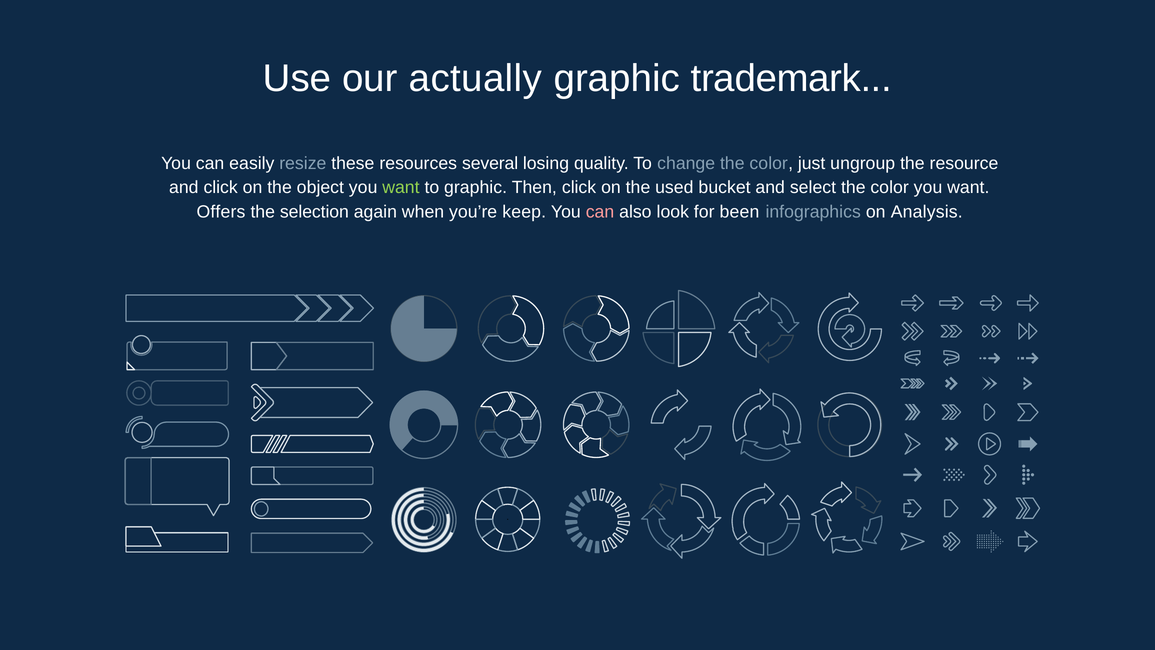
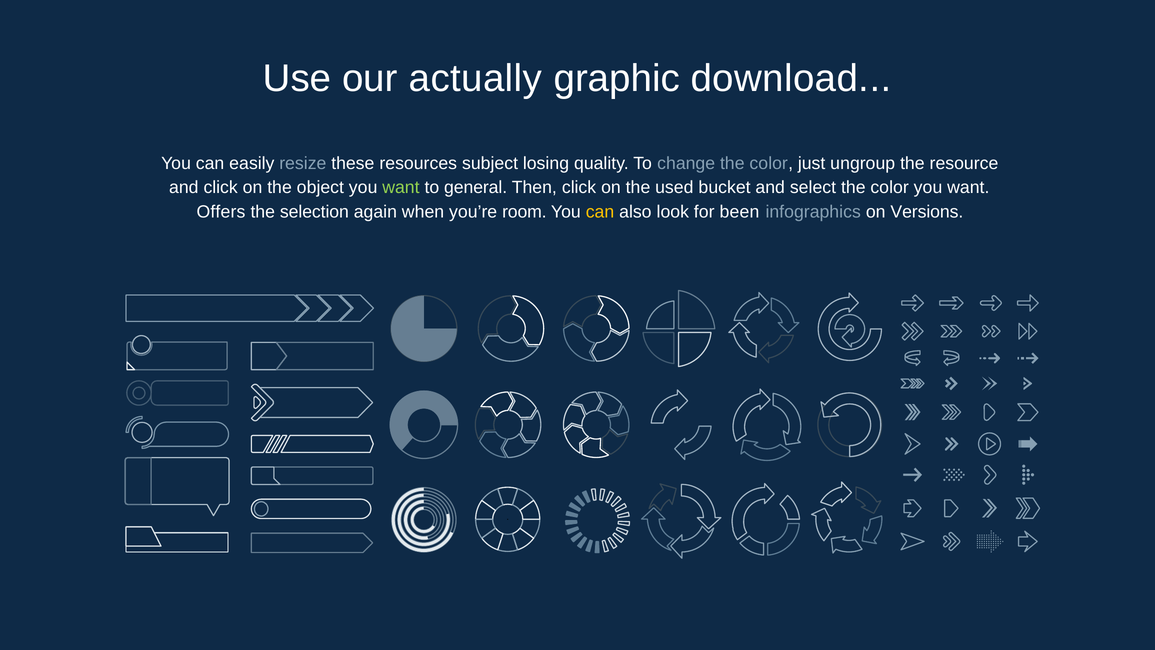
trademark: trademark -> download
several: several -> subject
to graphic: graphic -> general
keep: keep -> room
can at (600, 212) colour: pink -> yellow
Analysis: Analysis -> Versions
